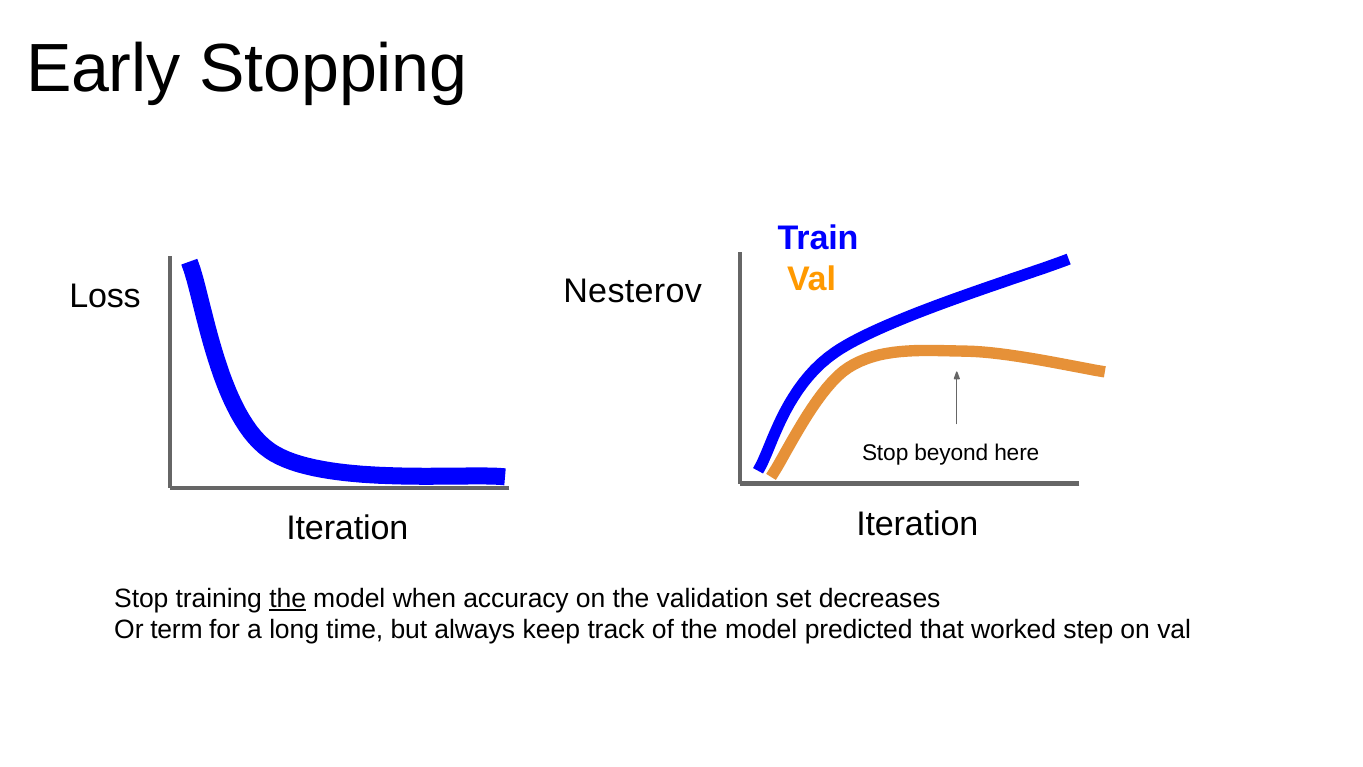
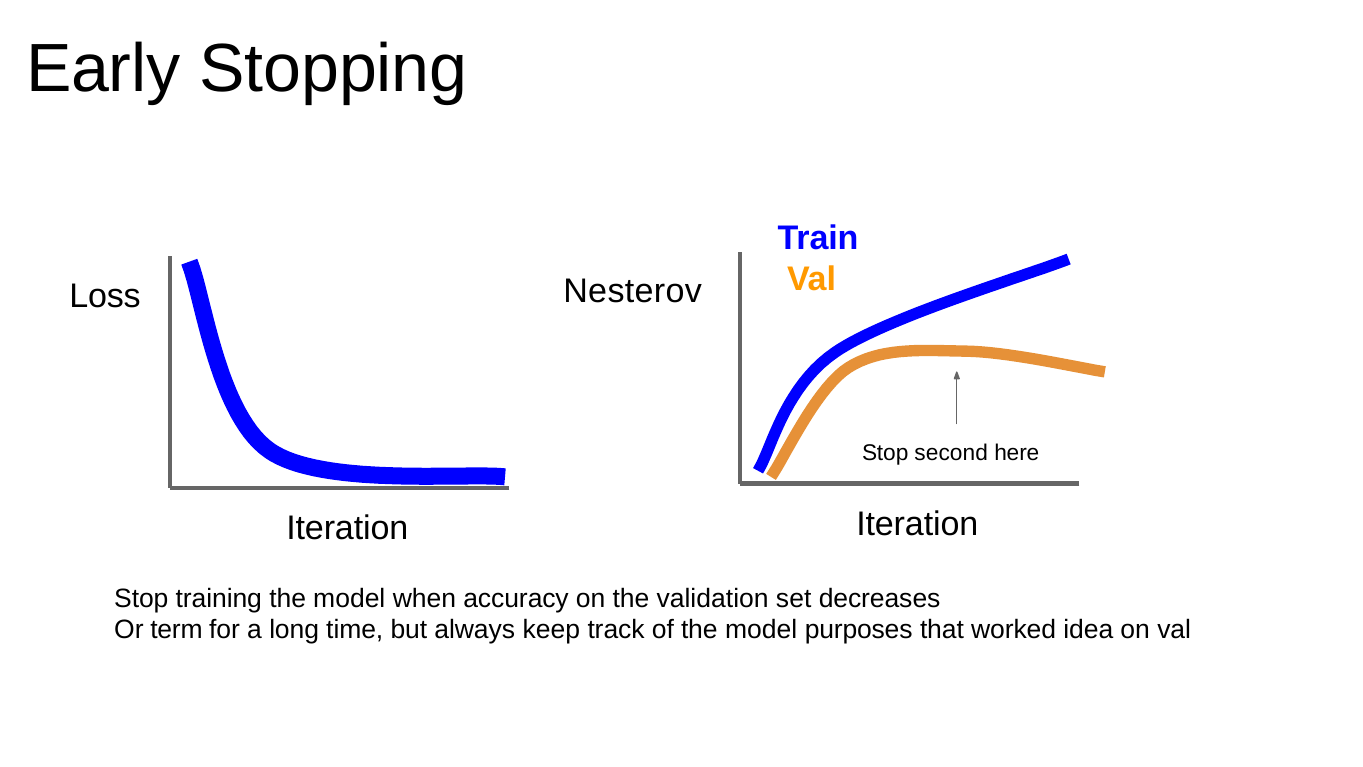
beyond: beyond -> second
the at (288, 598) underline: present -> none
predicted: predicted -> purposes
step: step -> idea
